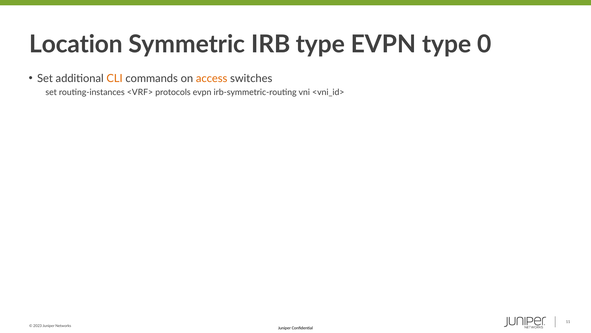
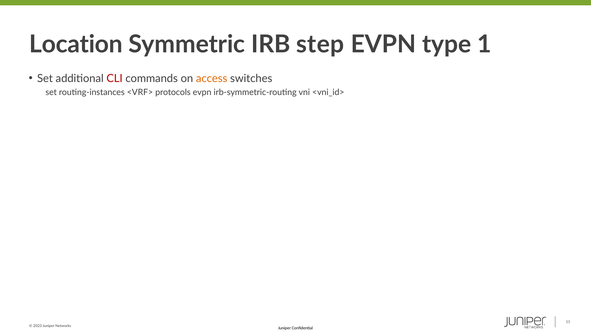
IRB type: type -> step
0: 0 -> 1
CLI colour: orange -> red
